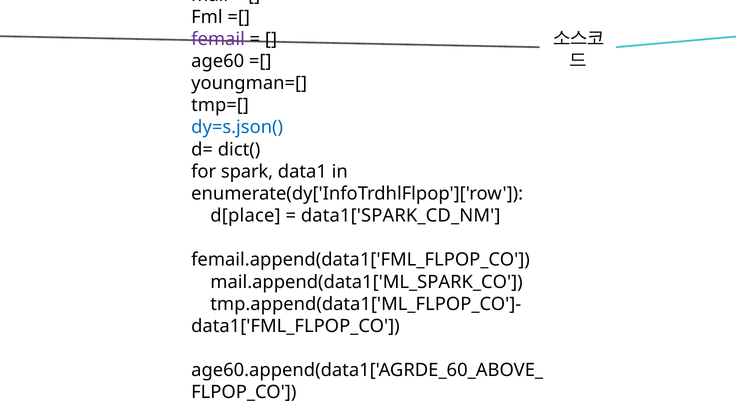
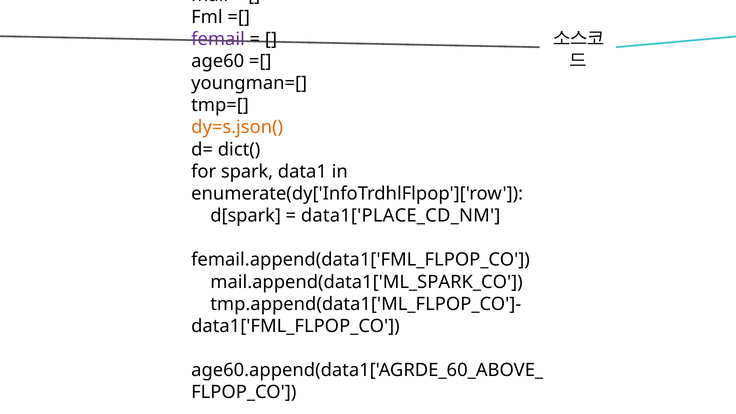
dy=s.json( colour: blue -> orange
d[place: d[place -> d[spark
data1['SPARK_CD_NM: data1['SPARK_CD_NM -> data1['PLACE_CD_NM
